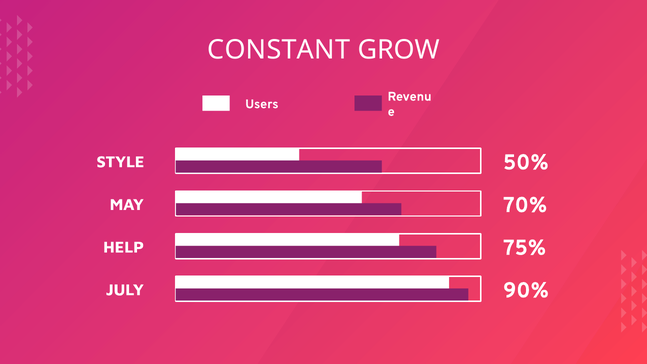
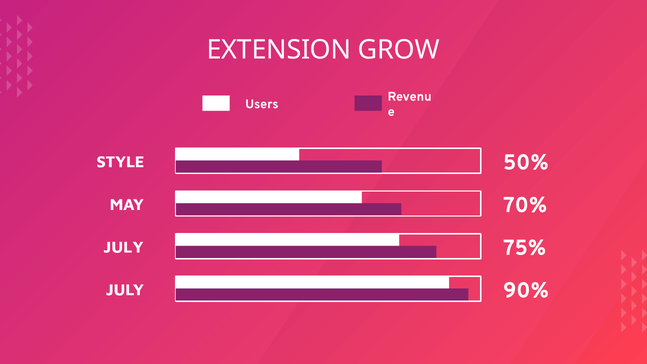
CONSTANT: CONSTANT -> EXTENSION
HELP at (124, 247): HELP -> JULY
